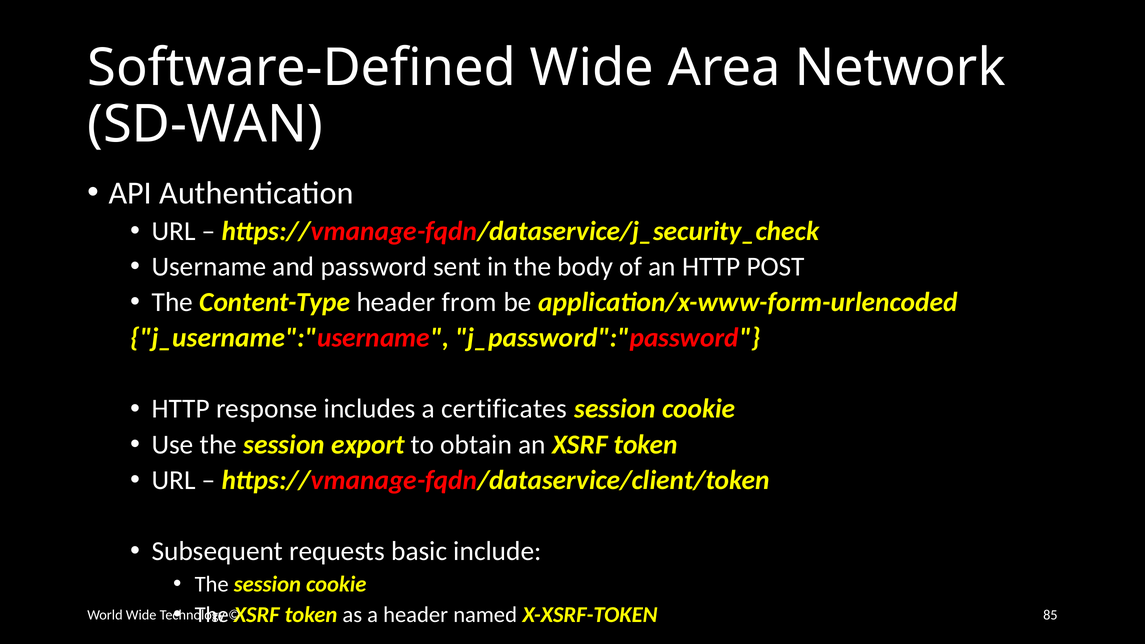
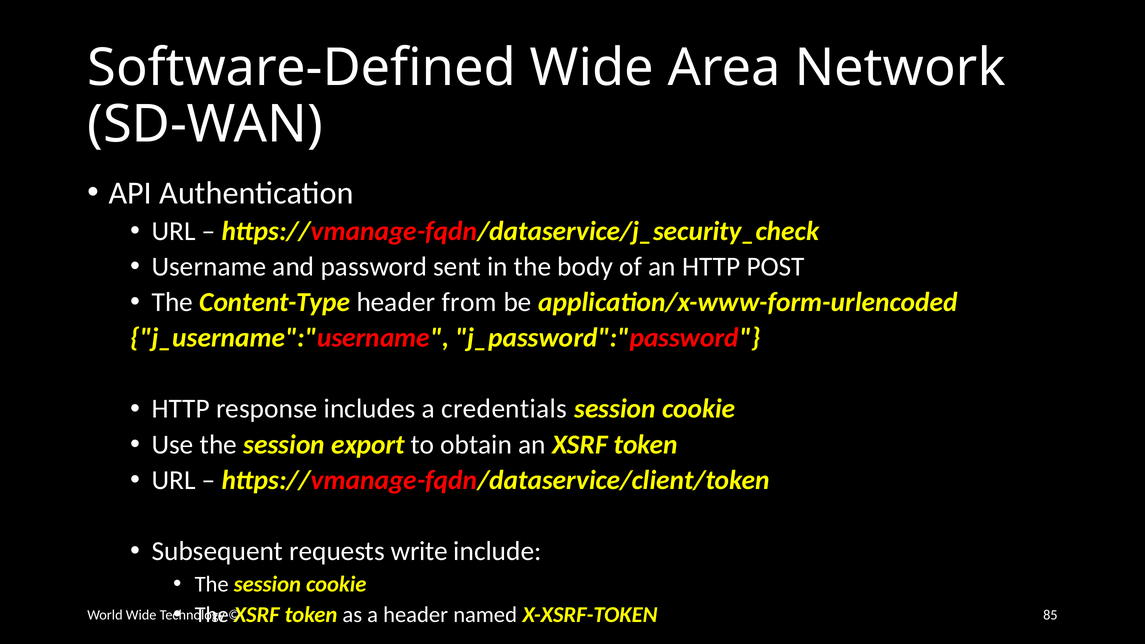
certificates: certificates -> credentials
basic: basic -> write
